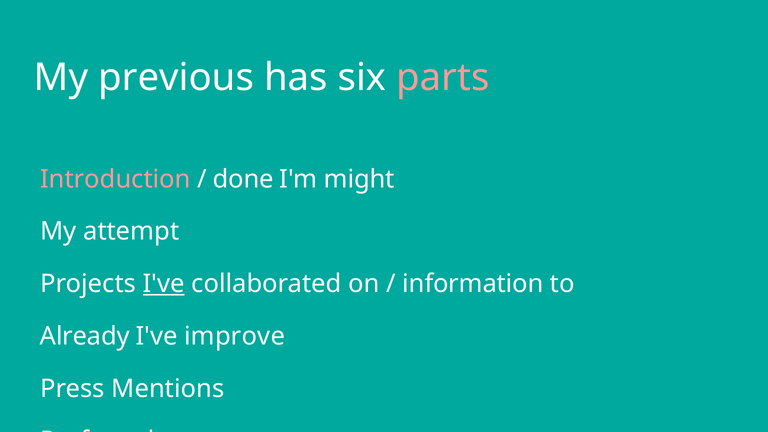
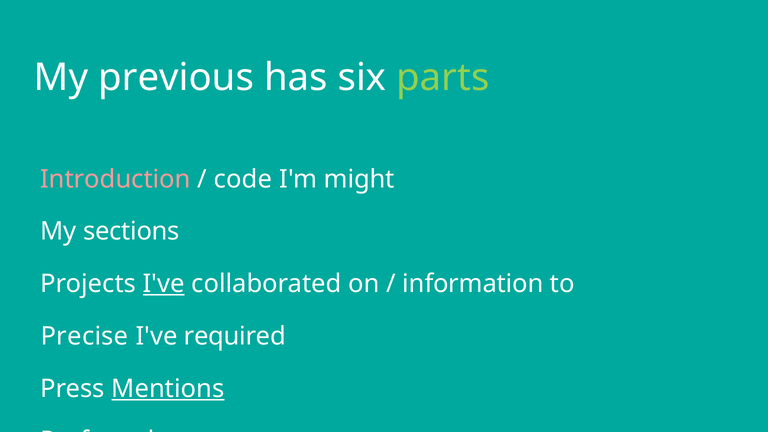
parts colour: pink -> light green
done: done -> code
attempt: attempt -> sections
Already: Already -> Precise
improve: improve -> required
Mentions underline: none -> present
